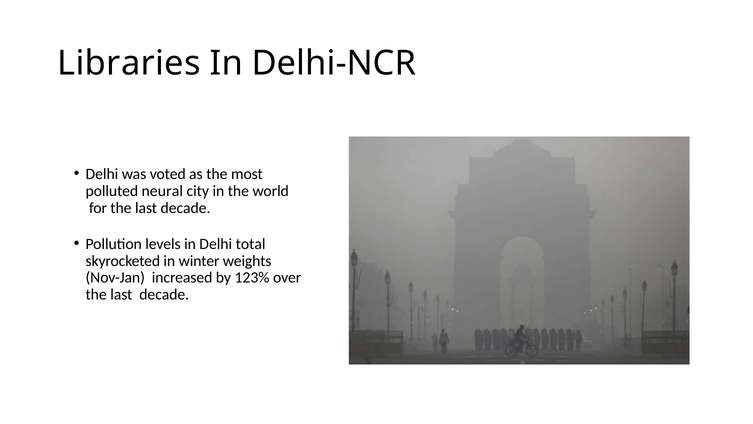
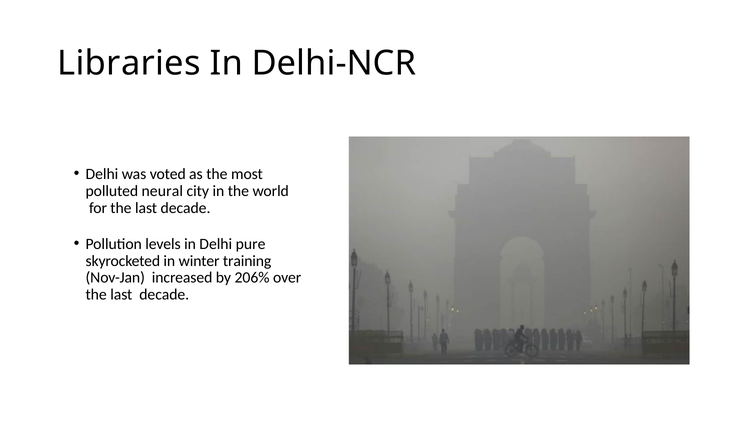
total: total -> pure
weights: weights -> training
123%: 123% -> 206%
